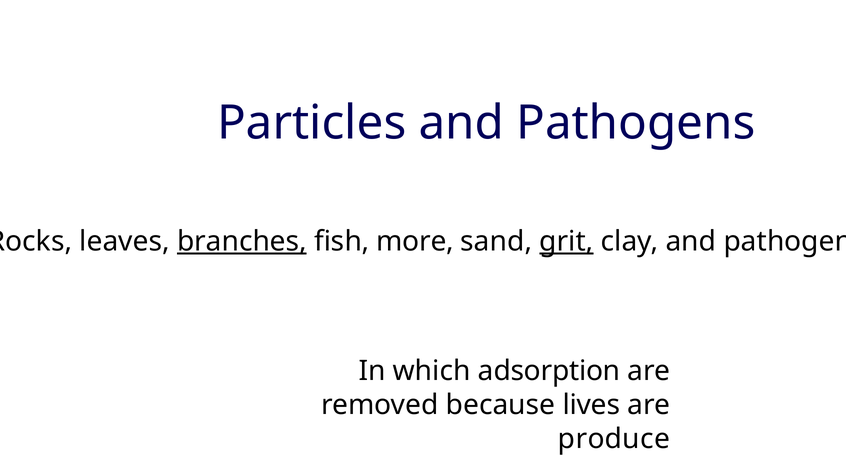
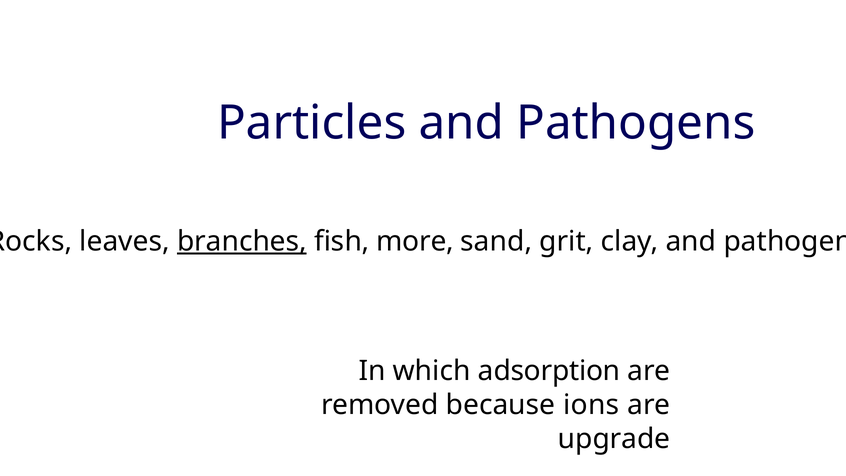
grit underline: present -> none
lives: lives -> ions
produce: produce -> upgrade
